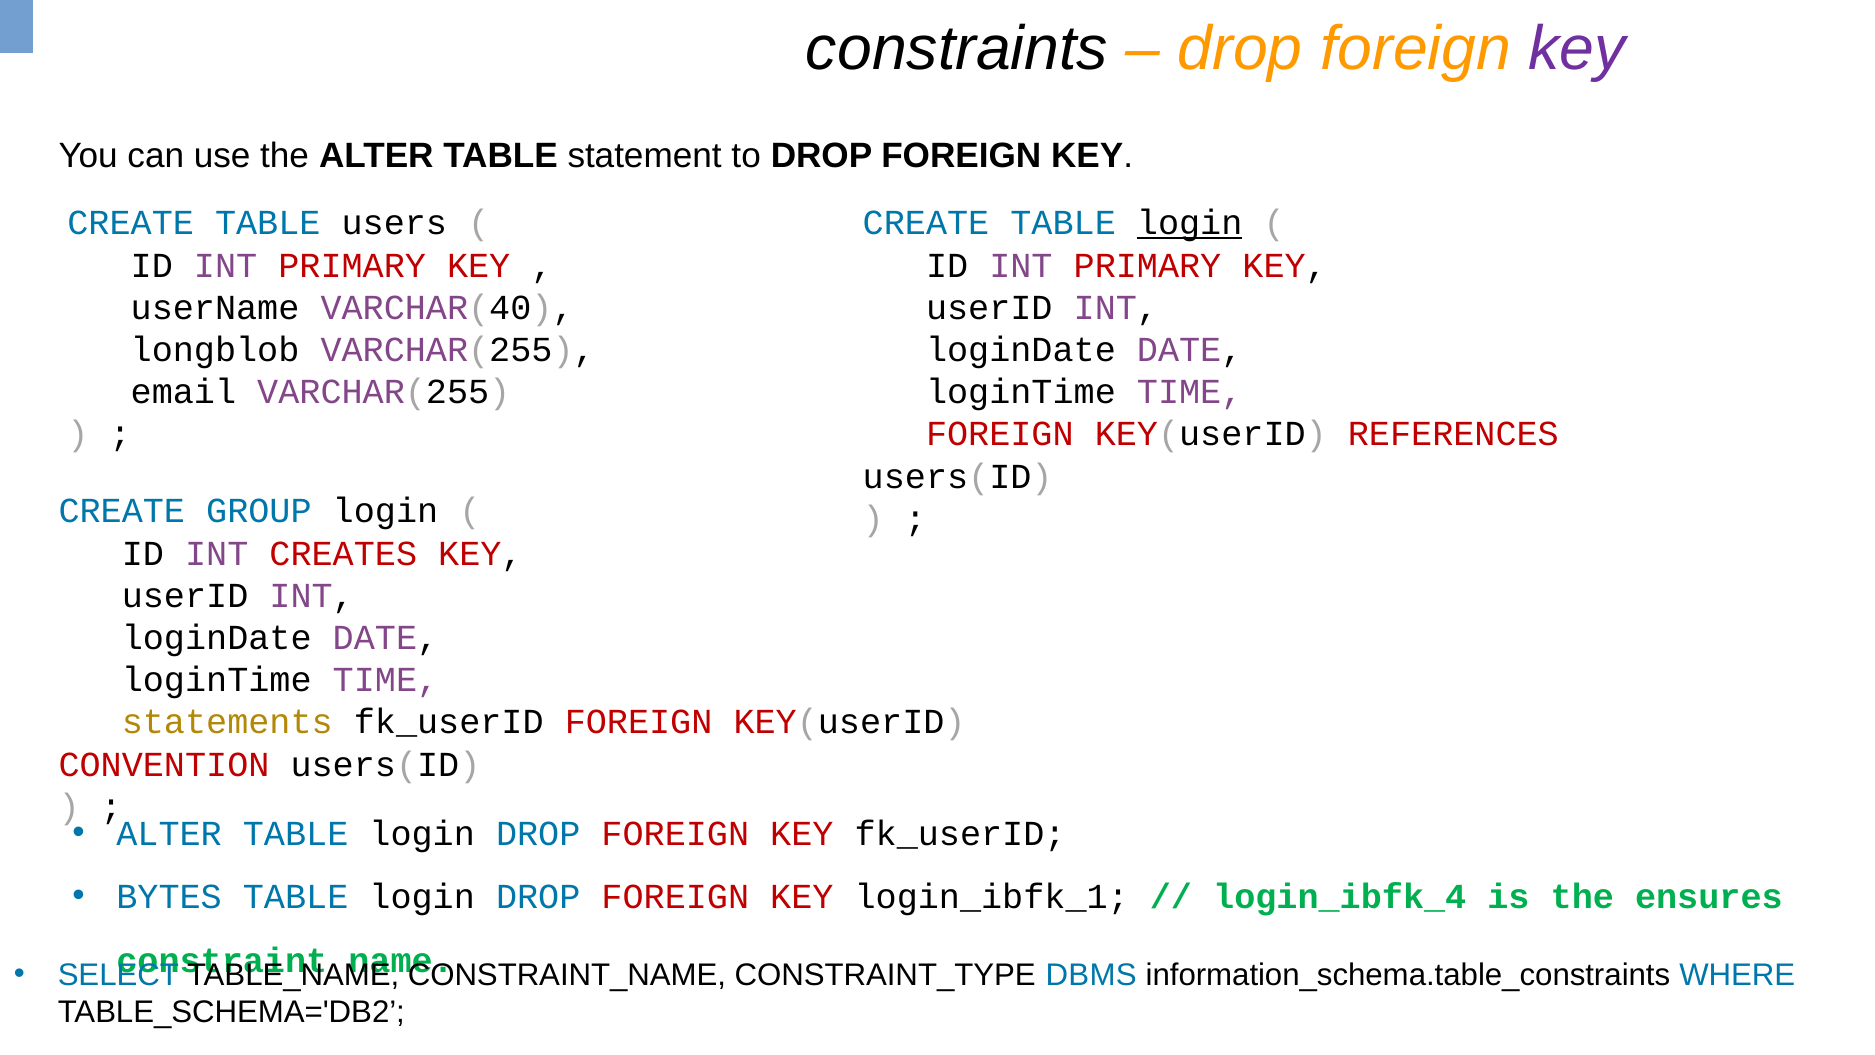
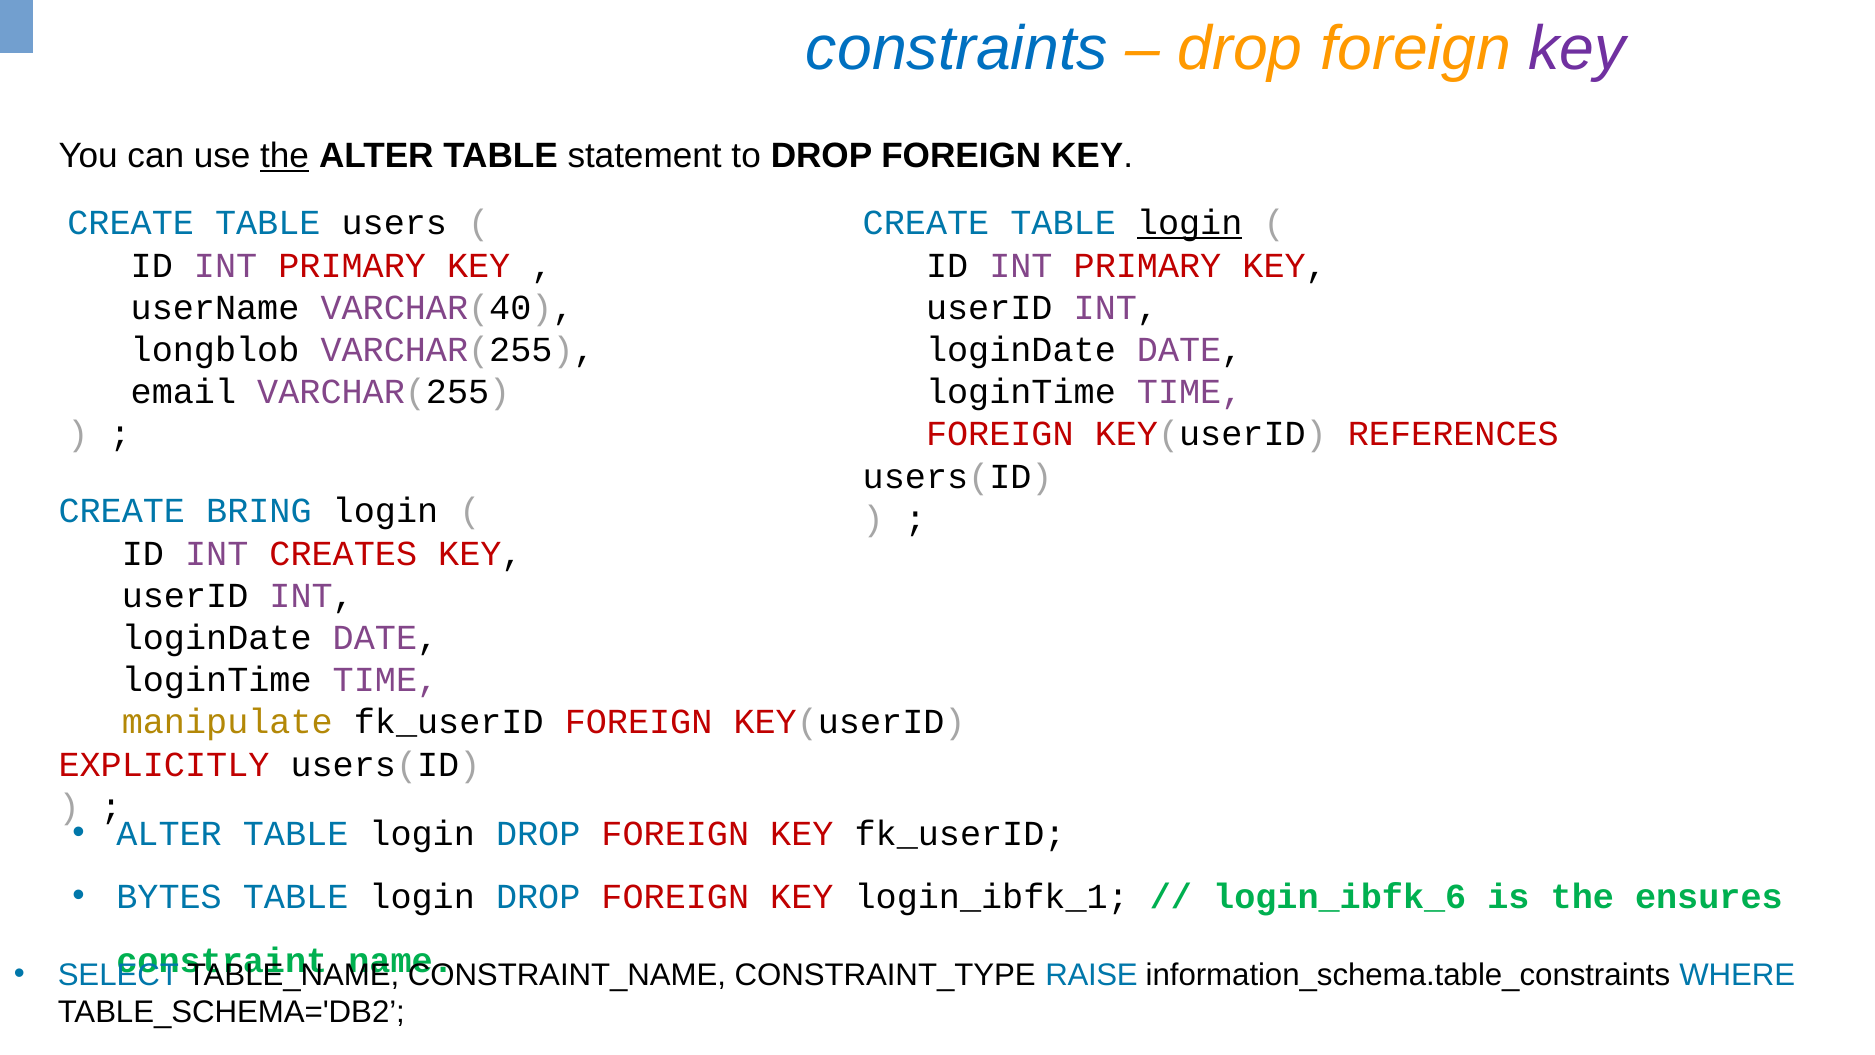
constraints colour: black -> blue
the at (285, 156) underline: none -> present
GROUP: GROUP -> BRING
statements: statements -> manipulate
CONVENTION: CONVENTION -> EXPLICITLY
login_ibfk_4: login_ibfk_4 -> login_ibfk_6
DBMS: DBMS -> RAISE
